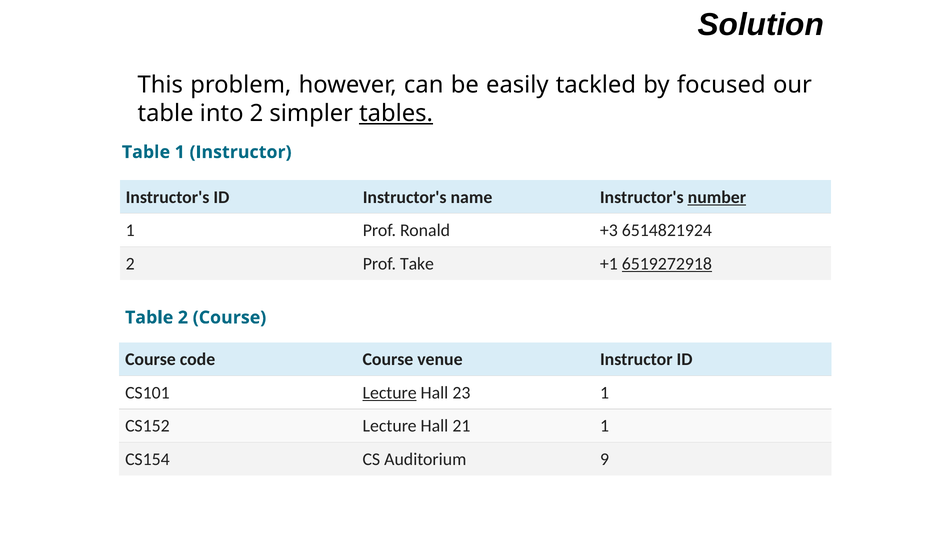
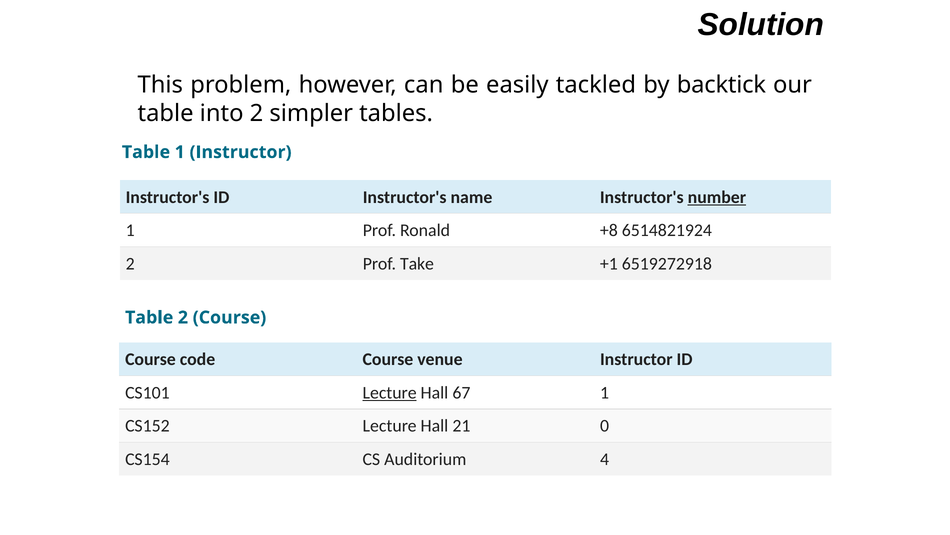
focused: focused -> backtick
tables underline: present -> none
+3: +3 -> +8
6519272918 underline: present -> none
23: 23 -> 67
21 1: 1 -> 0
9: 9 -> 4
